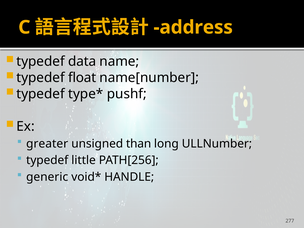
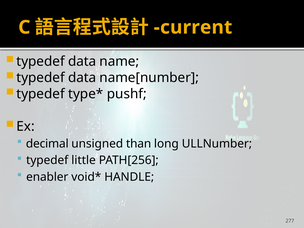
address: address -> current
float at (82, 78): float -> data
greater: greater -> decimal
generic: generic -> enabler
